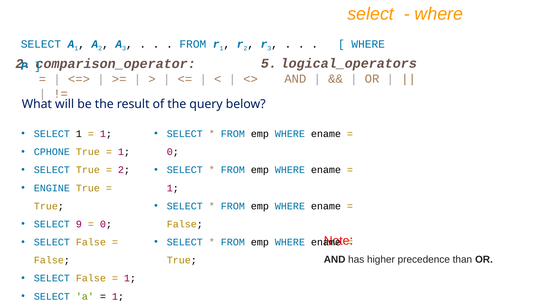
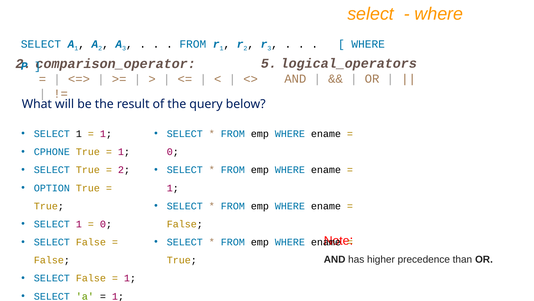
ENGINE: ENGINE -> OPTION
9 at (79, 224): 9 -> 1
